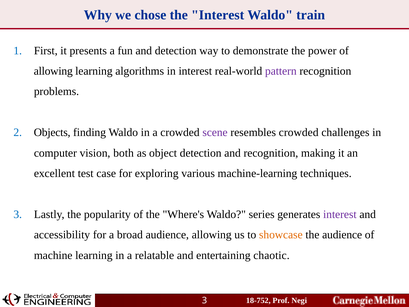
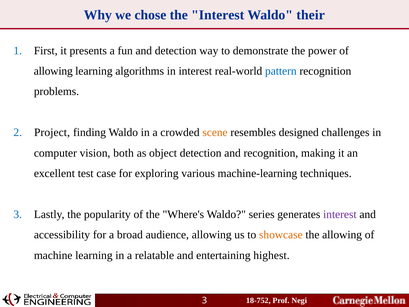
train: train -> their
pattern colour: purple -> blue
Objects: Objects -> Project
scene colour: purple -> orange
resembles crowded: crowded -> designed
the audience: audience -> allowing
chaotic: chaotic -> highest
